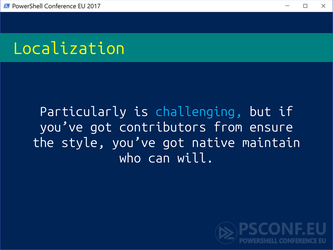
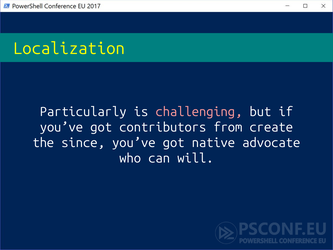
challenging colour: light blue -> pink
ensure: ensure -> create
style: style -> since
maintain: maintain -> advocate
